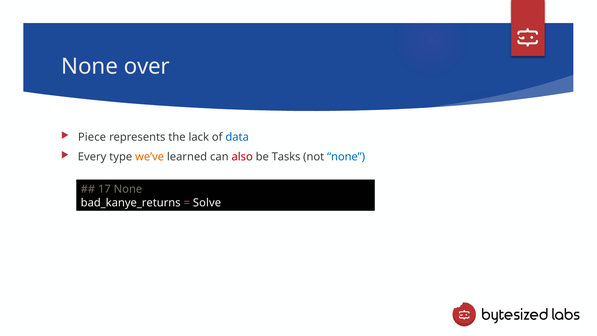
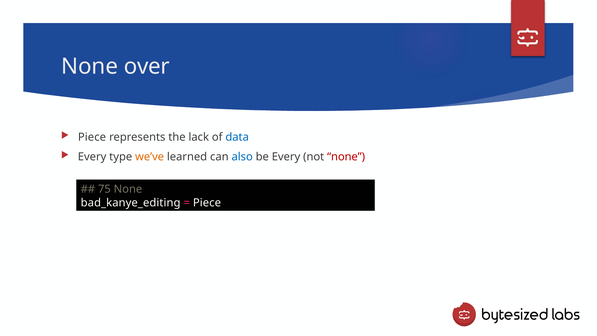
also colour: red -> blue
be Tasks: Tasks -> Every
none at (346, 157) colour: blue -> red
17: 17 -> 75
bad_kanye_returns: bad_kanye_returns -> bad_kanye_editing
Solve at (207, 203): Solve -> Piece
